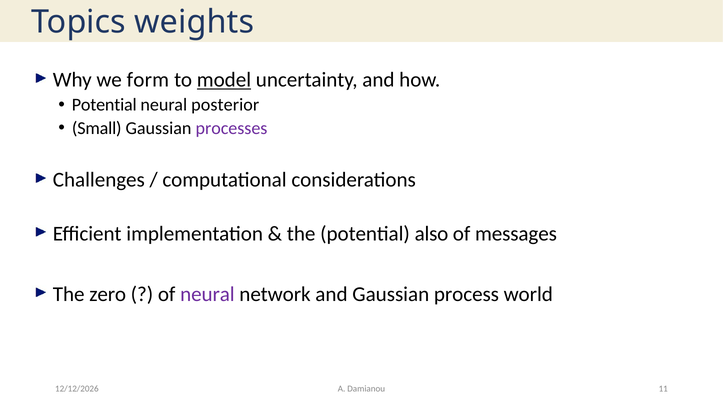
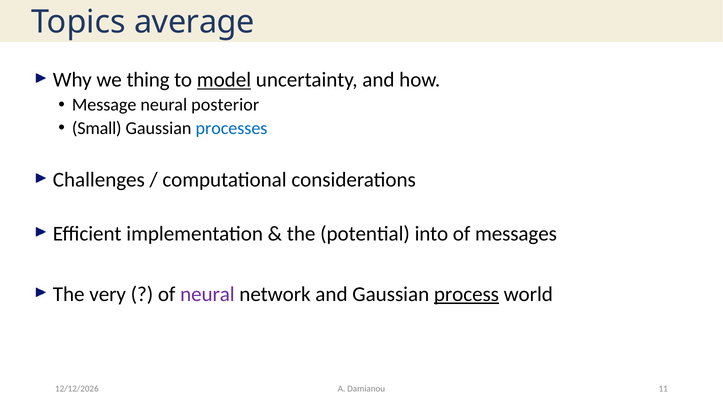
weights: weights -> average
form: form -> thing
Potential at (104, 105): Potential -> Message
processes colour: purple -> blue
also: also -> into
zero: zero -> very
process underline: none -> present
